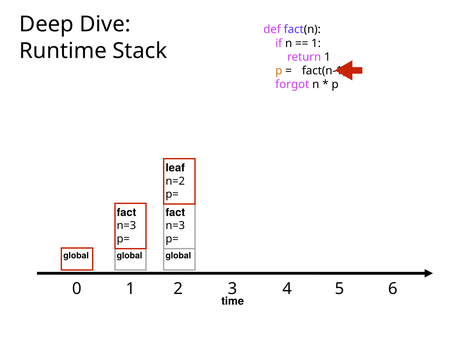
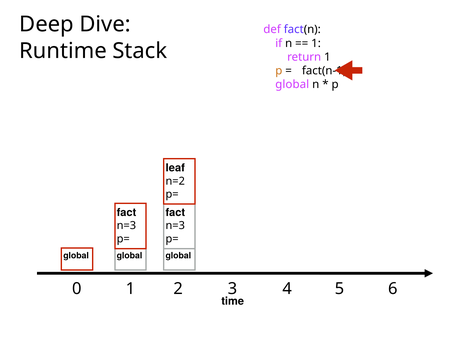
forgot at (292, 85): forgot -> global
